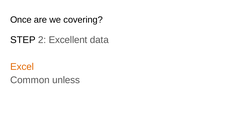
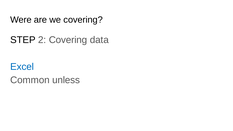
Once: Once -> Were
2 Excellent: Excellent -> Covering
Excel colour: orange -> blue
